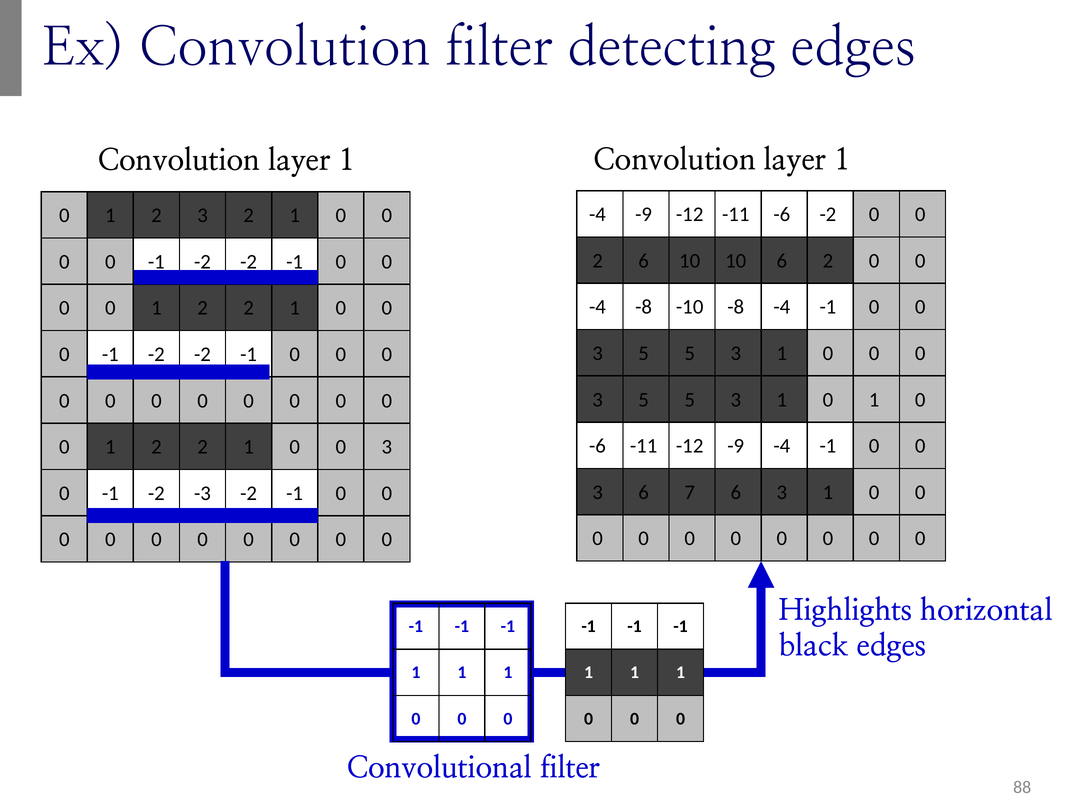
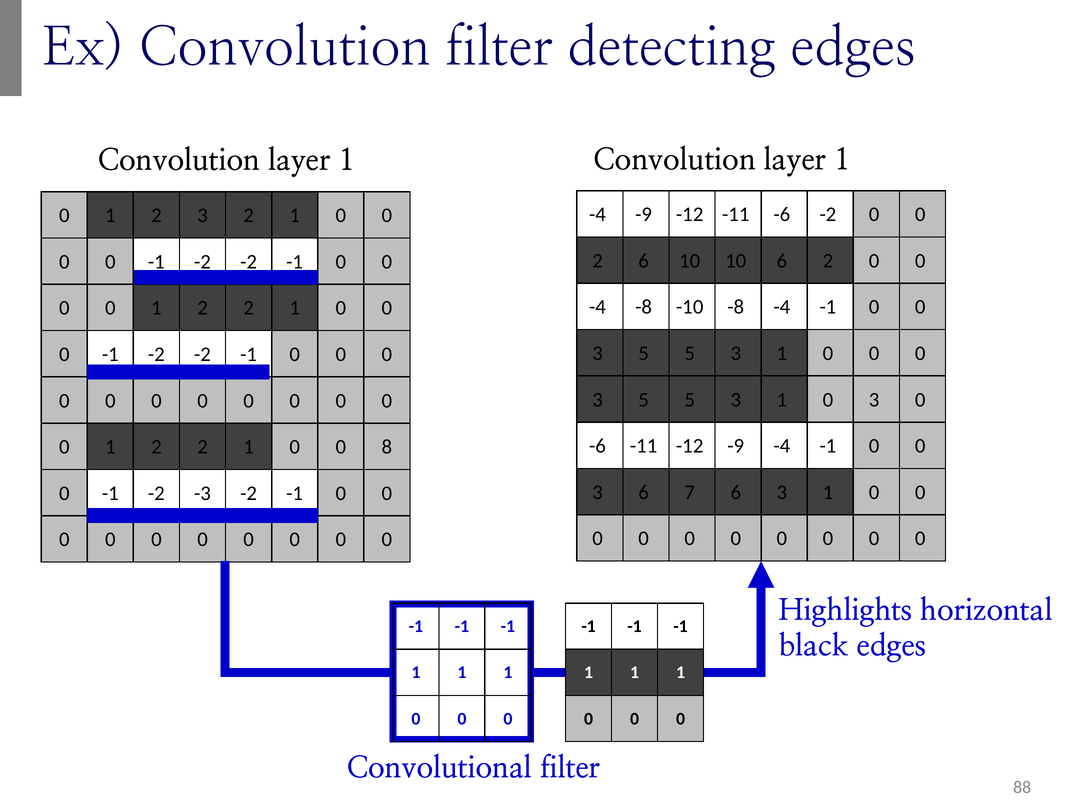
1 0 1: 1 -> 3
1 0 0 3: 3 -> 8
